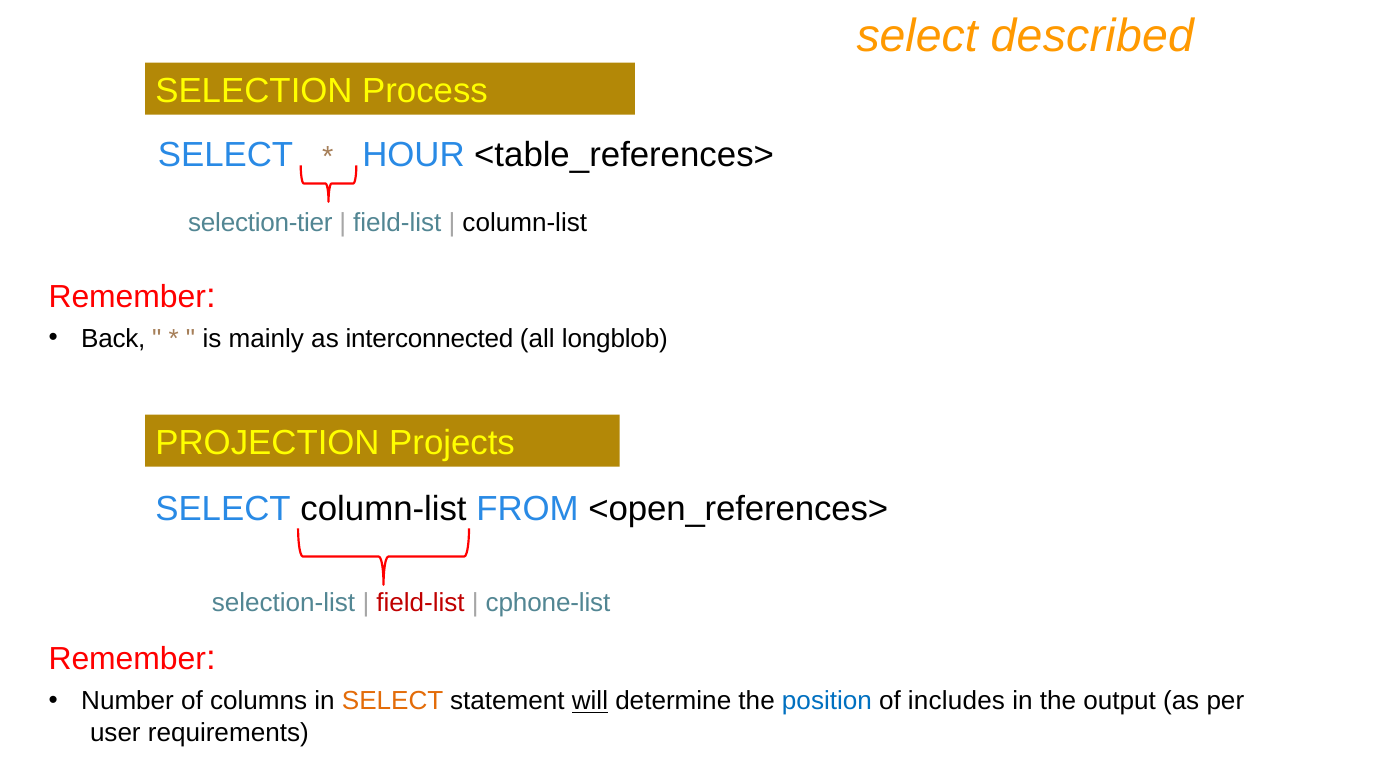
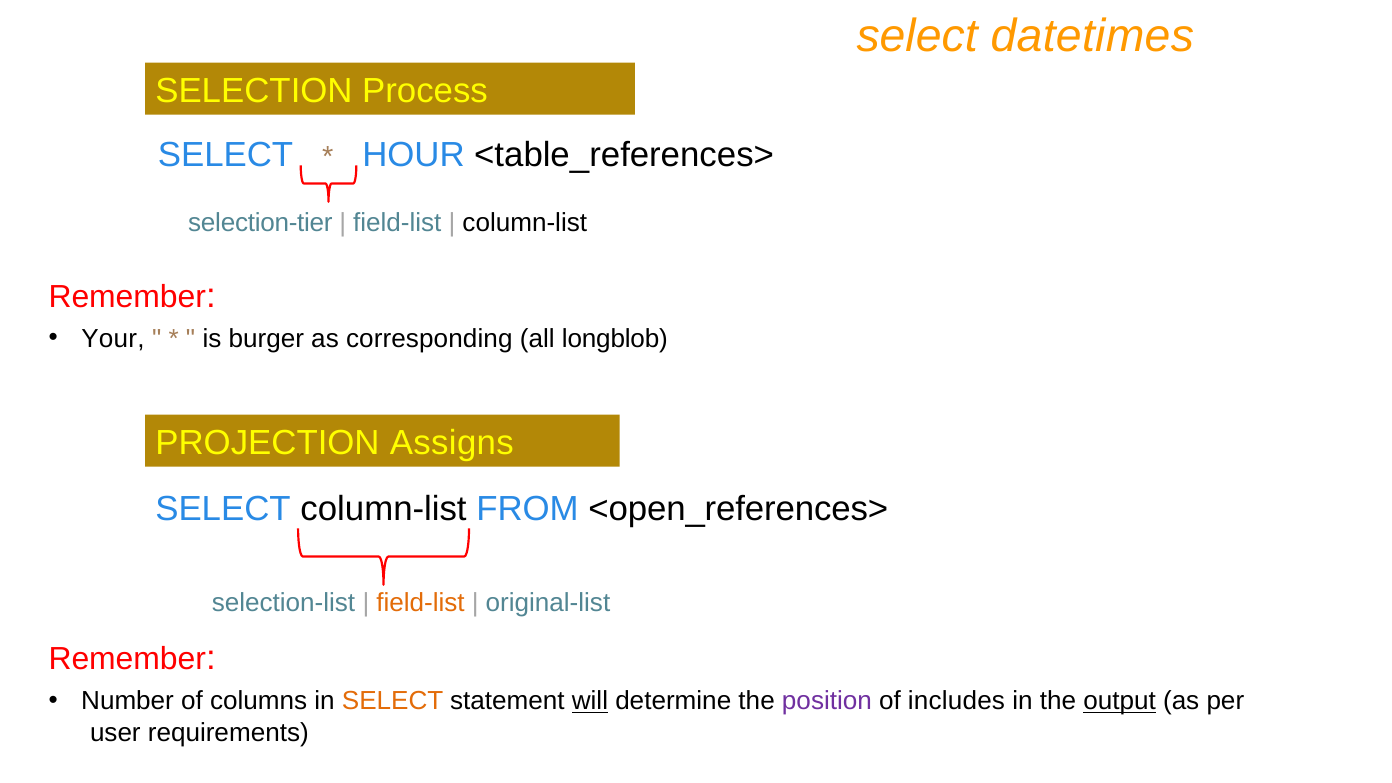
described: described -> datetimes
Back: Back -> Your
mainly: mainly -> burger
interconnected: interconnected -> corresponding
Projects: Projects -> Assigns
field-list at (420, 603) colour: red -> orange
cphone-list: cphone-list -> original-list
position colour: blue -> purple
output underline: none -> present
